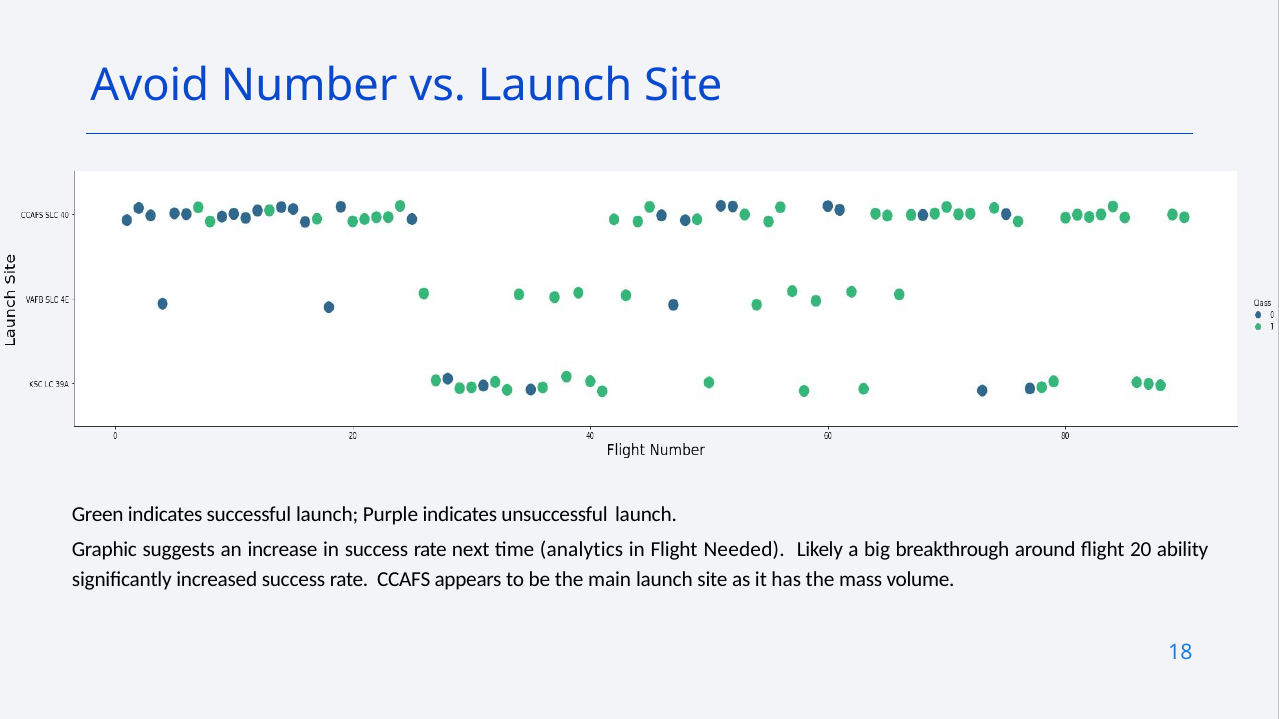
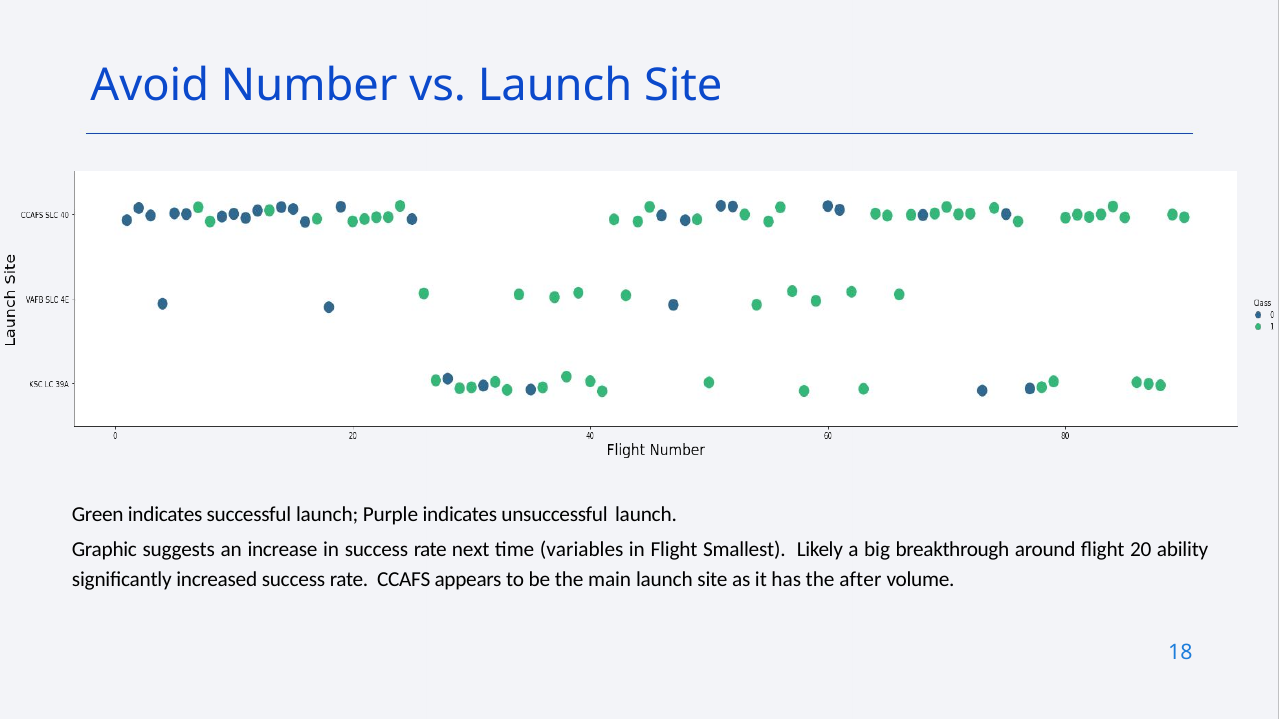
analytics: analytics -> variables
Needed: Needed -> Smallest
mass: mass -> after
